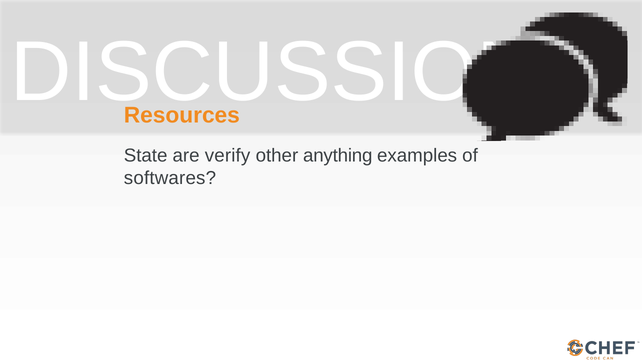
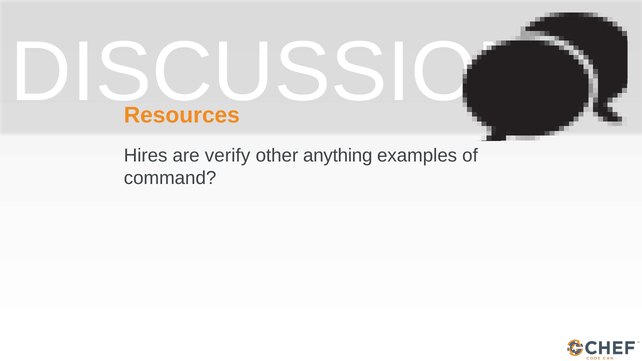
State: State -> Hires
softwares: softwares -> command
